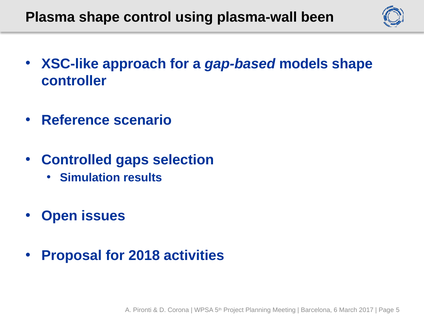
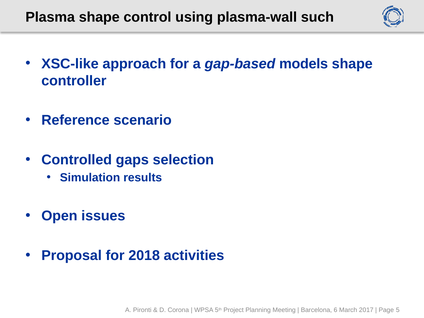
been: been -> such
